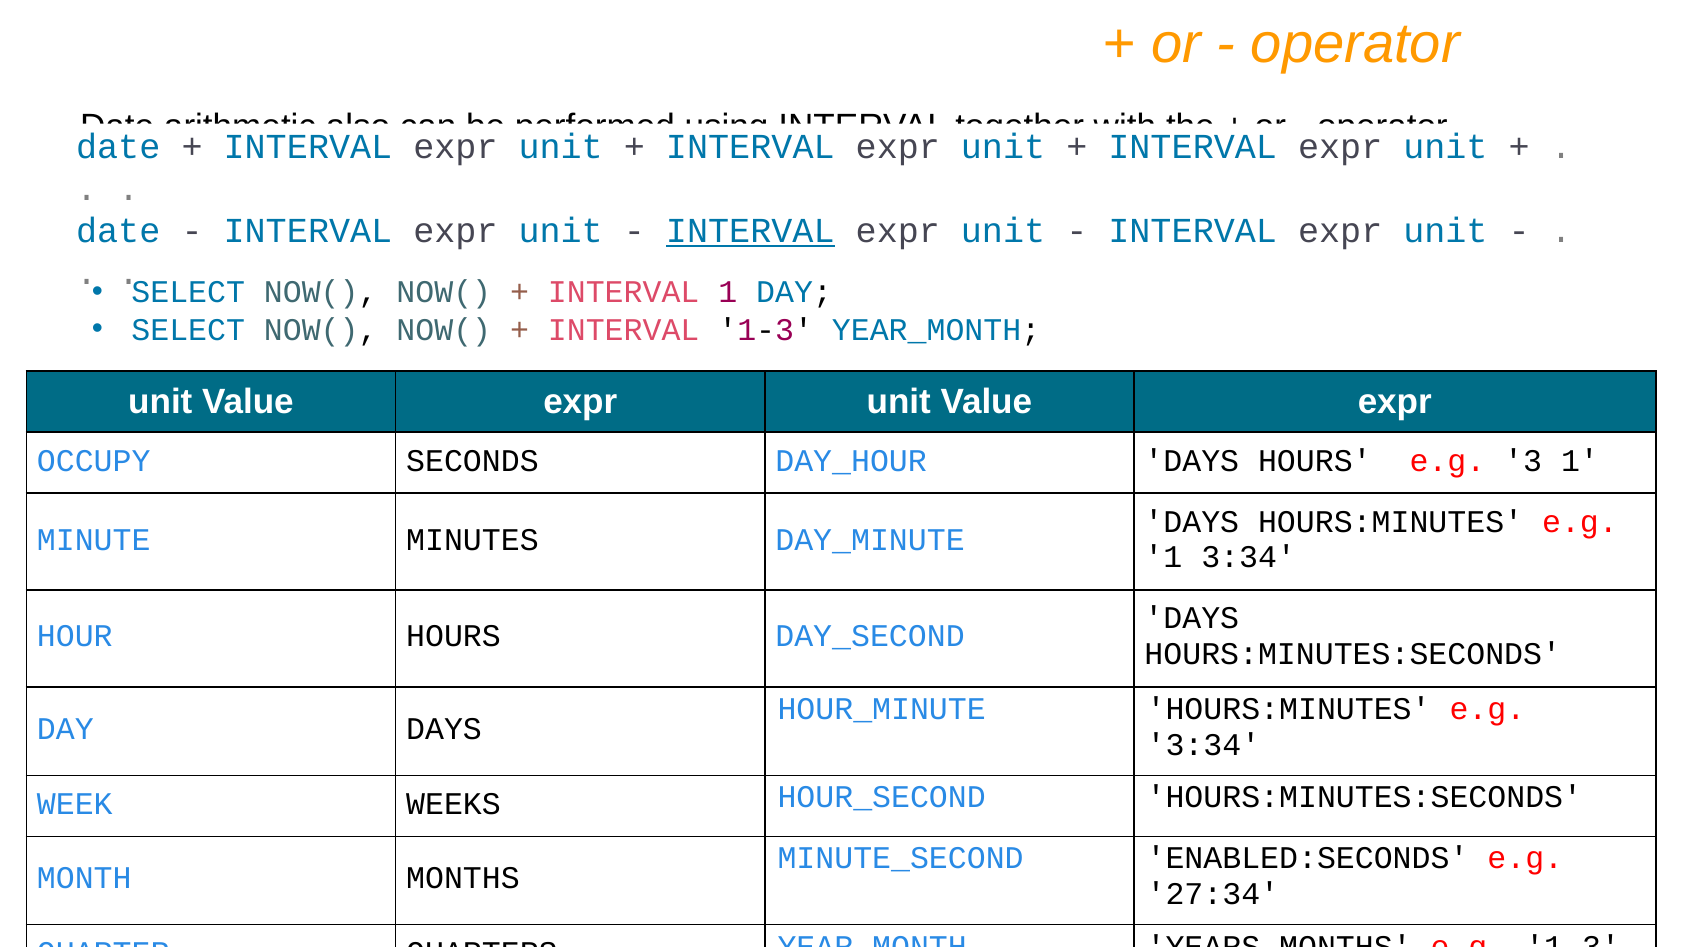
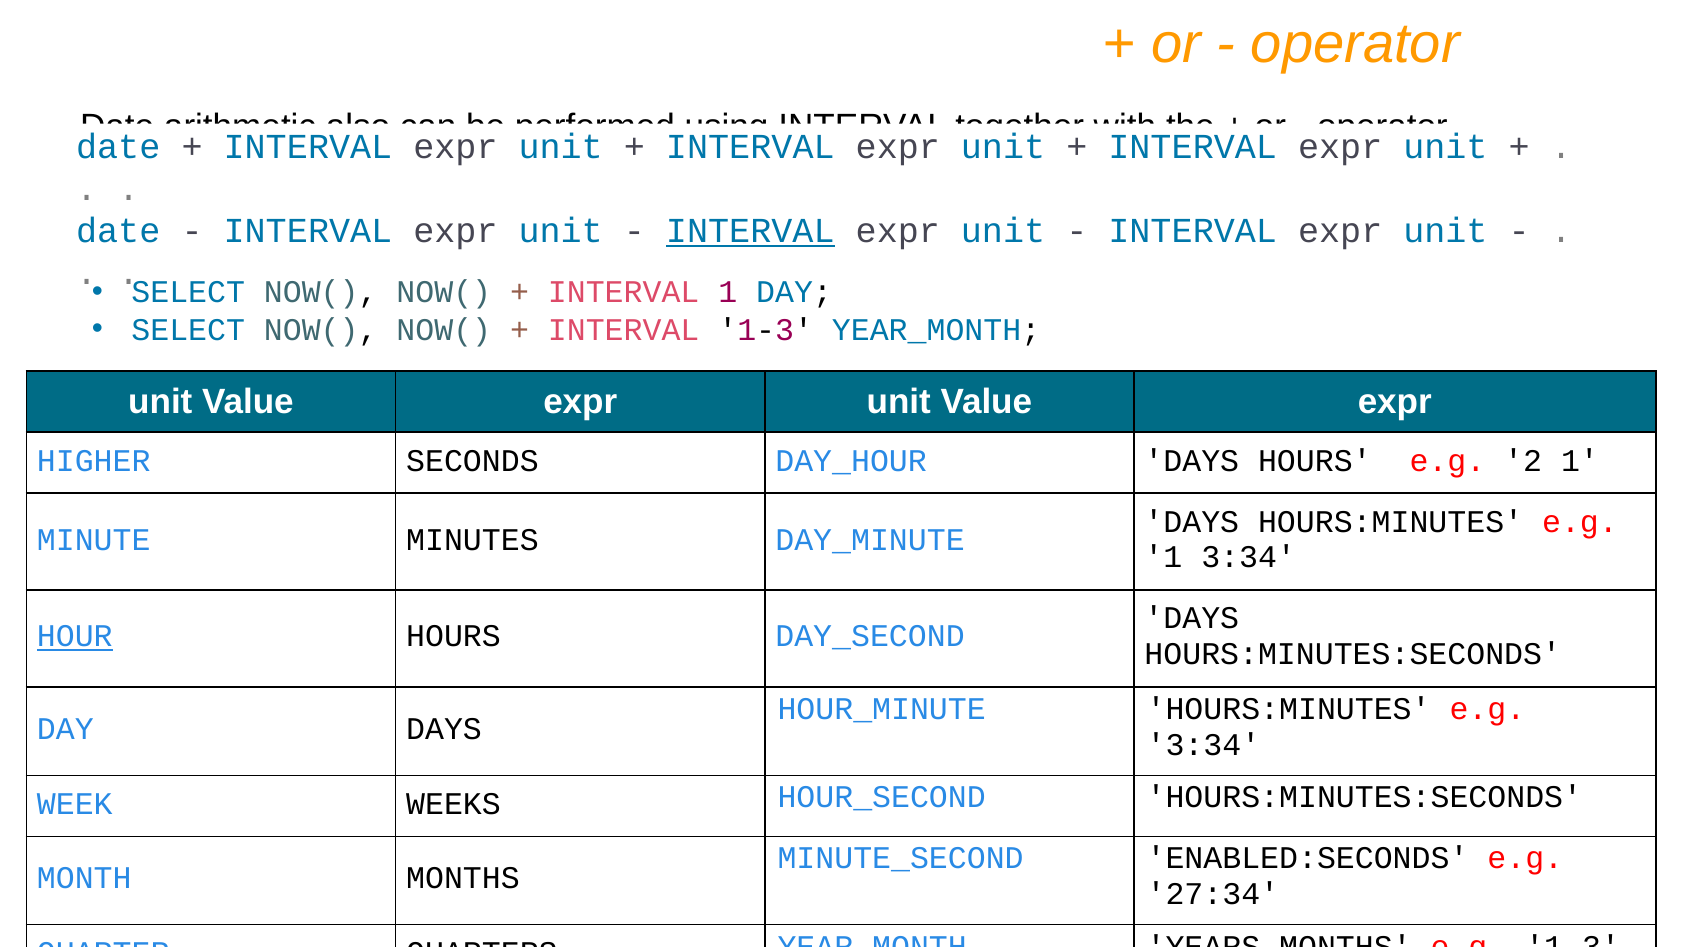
OCCUPY: OCCUPY -> HIGHER
3: 3 -> 2
HOUR underline: none -> present
